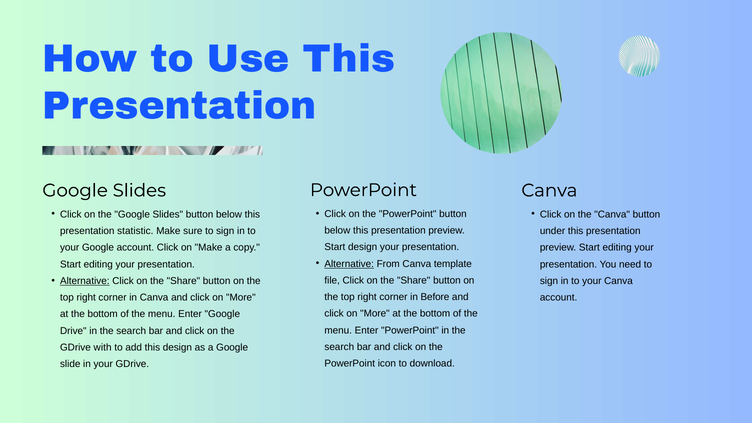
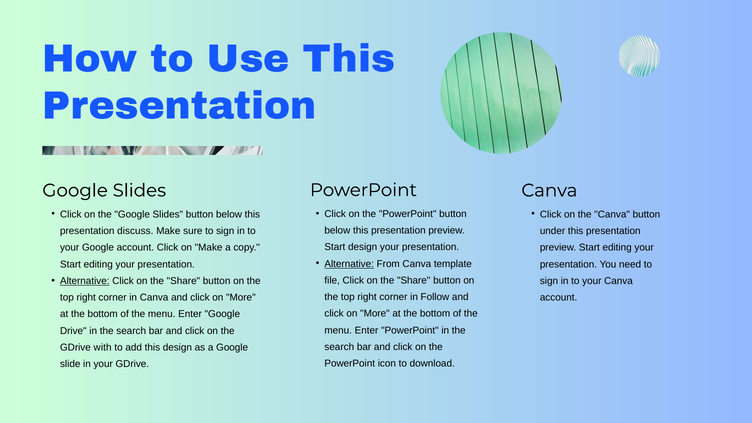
statistic: statistic -> discuss
Before: Before -> Follow
